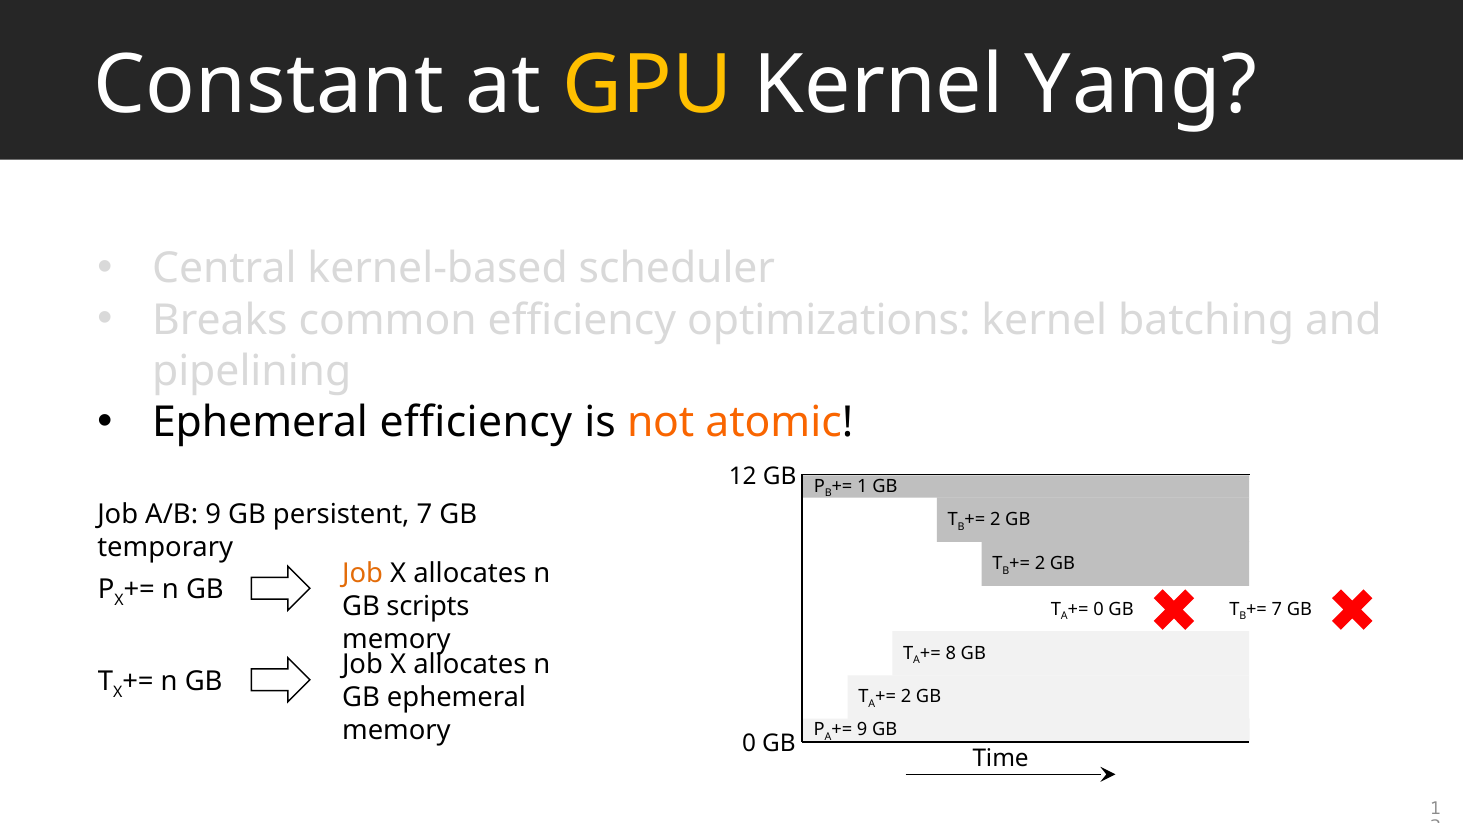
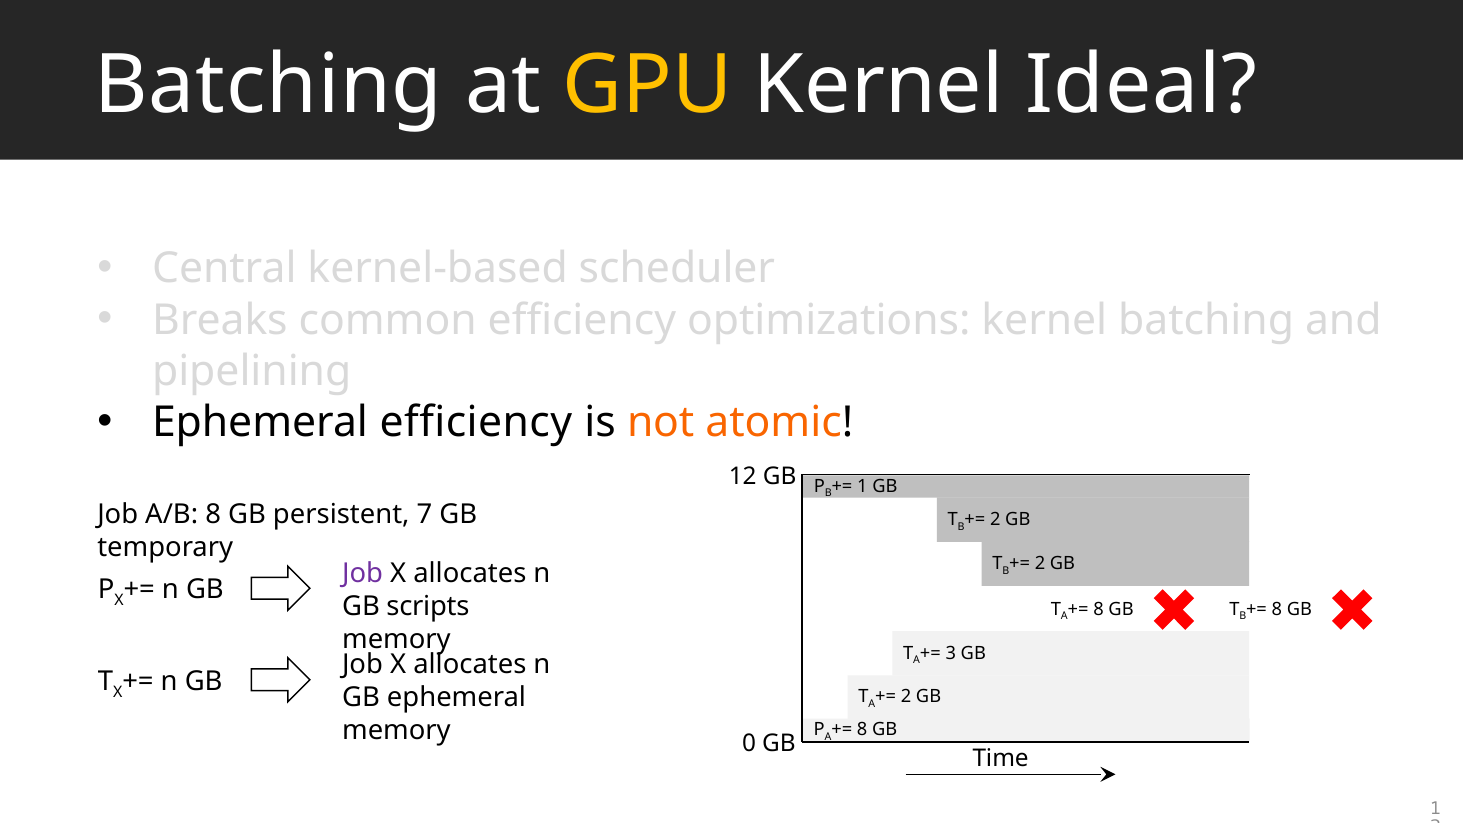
Constant at (269, 86): Constant -> Batching
Yang: Yang -> Ideal
A/B 9: 9 -> 8
Job at (363, 573) colour: orange -> purple
0 at (1099, 609): 0 -> 8
7 at (1277, 609): 7 -> 8
8: 8 -> 3
9 at (862, 730): 9 -> 8
